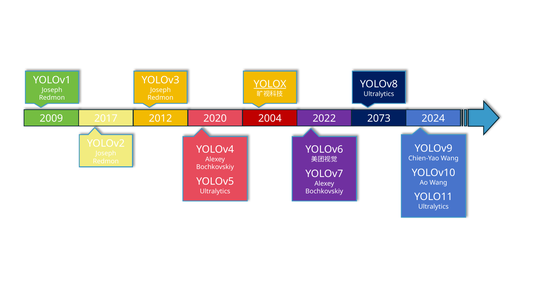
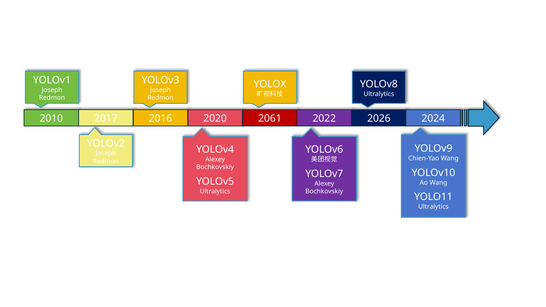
YOLOX underline: present -> none
2009: 2009 -> 2010
2012: 2012 -> 2016
2004: 2004 -> 2061
2073: 2073 -> 2026
